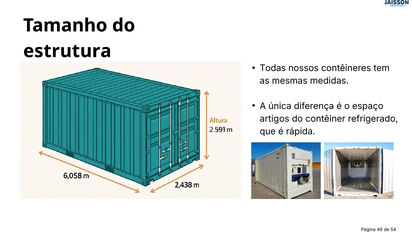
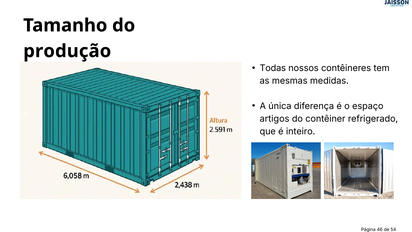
estrutura: estrutura -> produção
rápida: rápida -> inteiro
